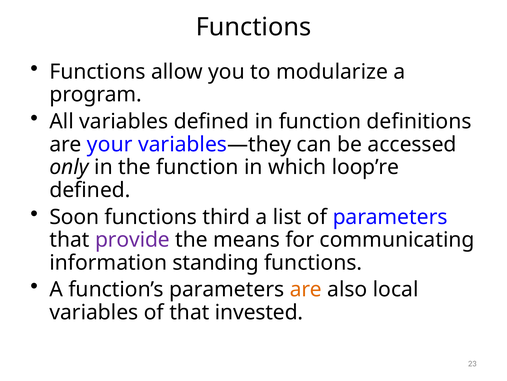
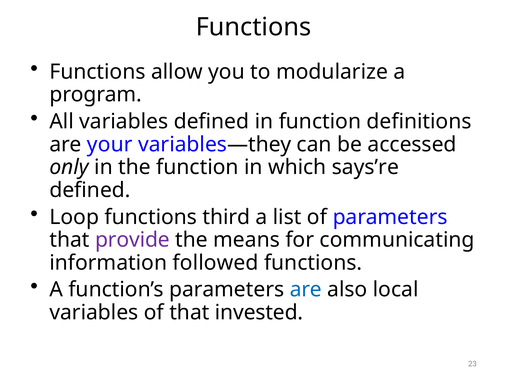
loop’re: loop’re -> says’re
Soon: Soon -> Loop
standing: standing -> followed
are at (306, 289) colour: orange -> blue
